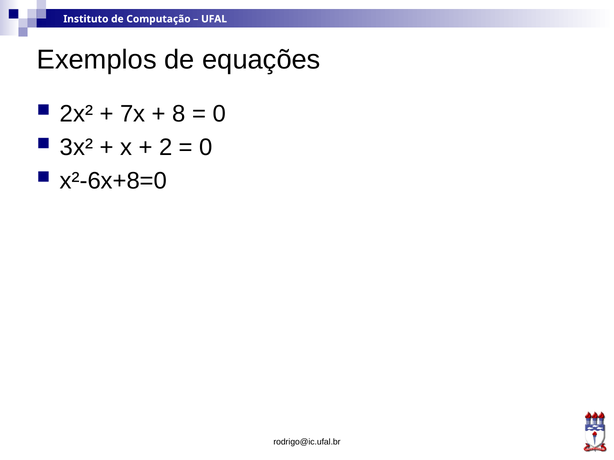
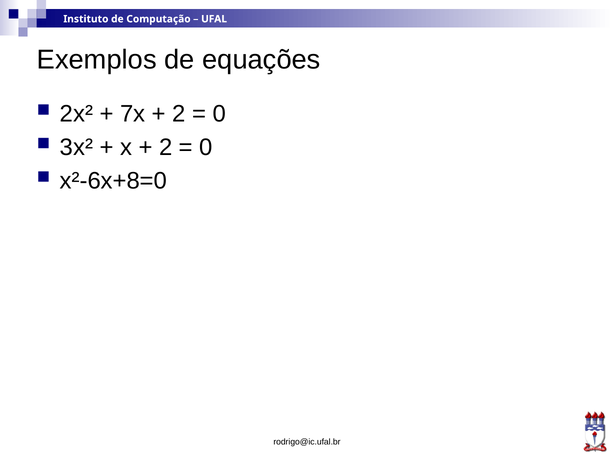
8 at (179, 114): 8 -> 2
